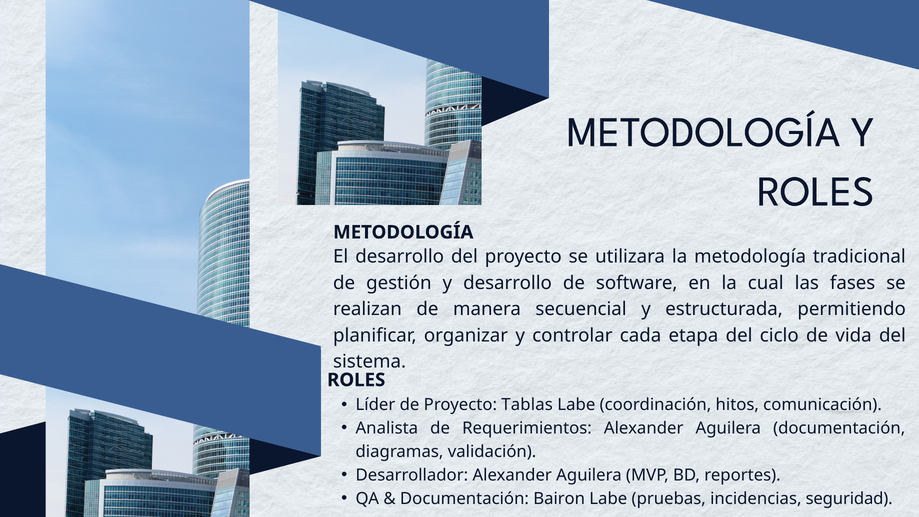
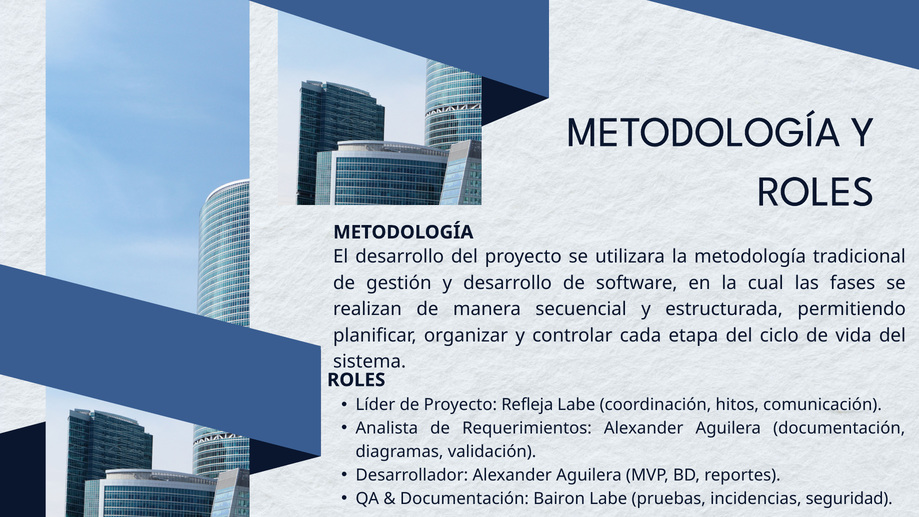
Tablas: Tablas -> Refleja
